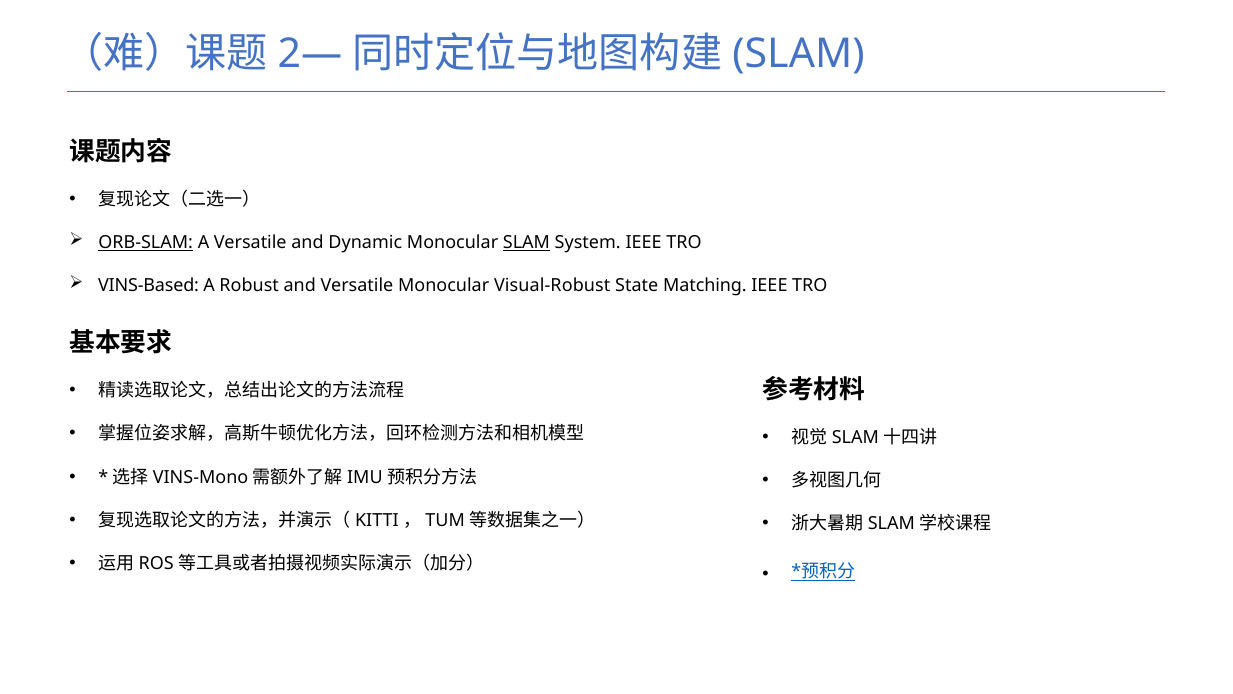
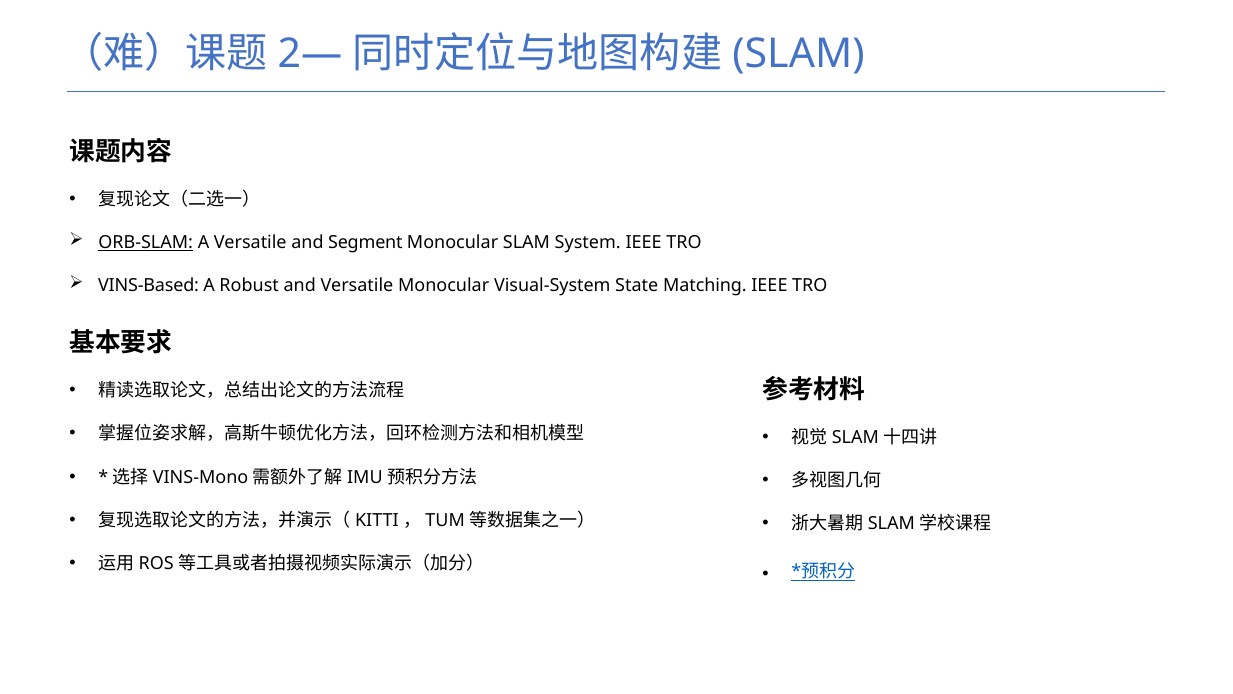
Dynamic: Dynamic -> Segment
SLAM at (526, 243) underline: present -> none
Visual-Robust: Visual-Robust -> Visual-System
